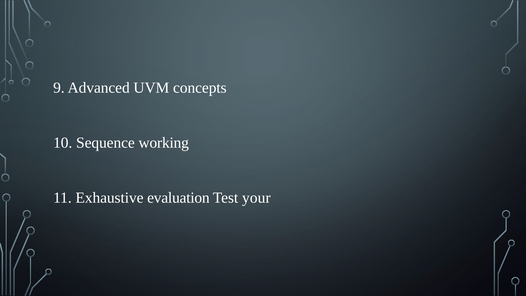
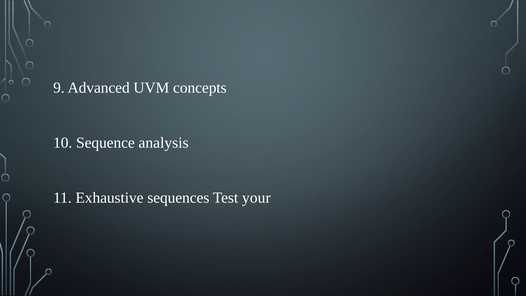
working: working -> analysis
evaluation: evaluation -> sequences
